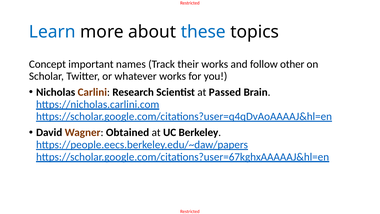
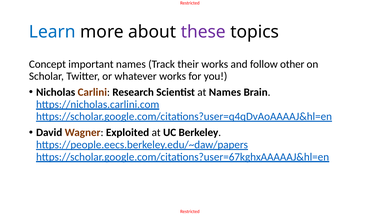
these colour: blue -> purple
at Passed: Passed -> Names
Obtained: Obtained -> Exploited
